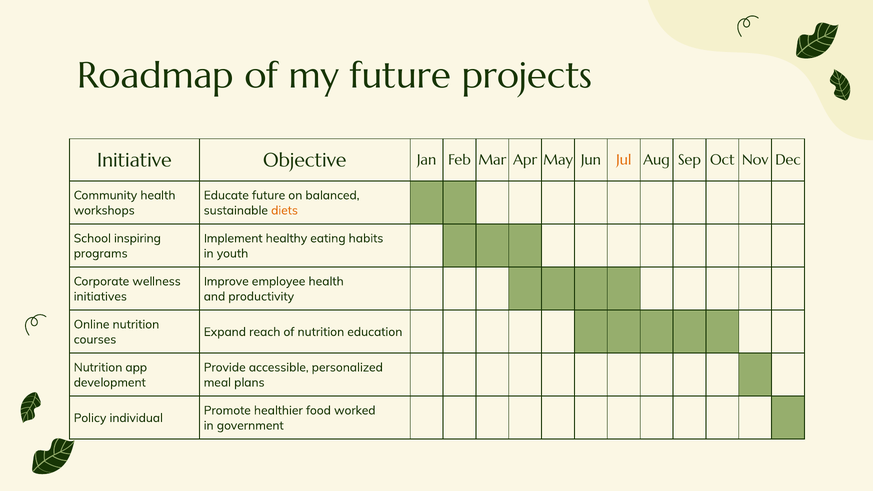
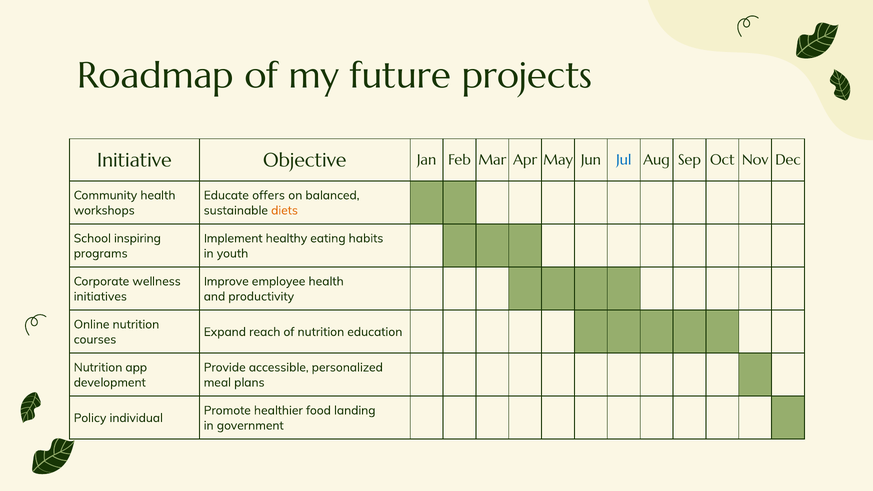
Jul colour: orange -> blue
Educate future: future -> offers
worked: worked -> landing
